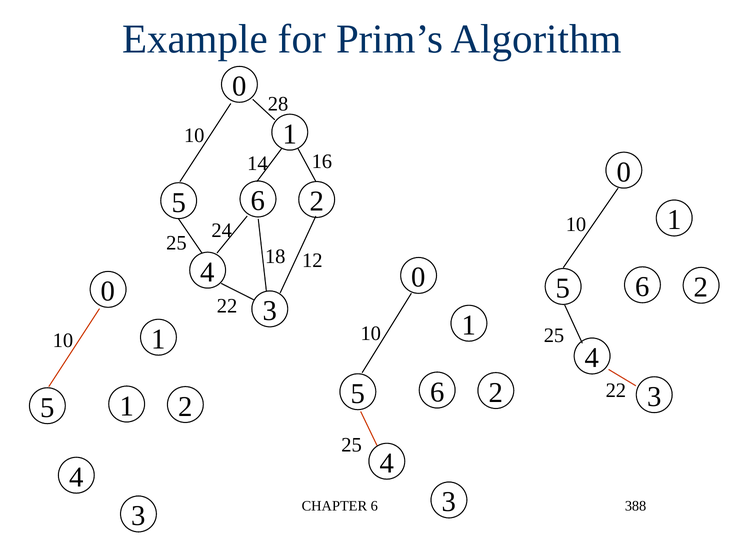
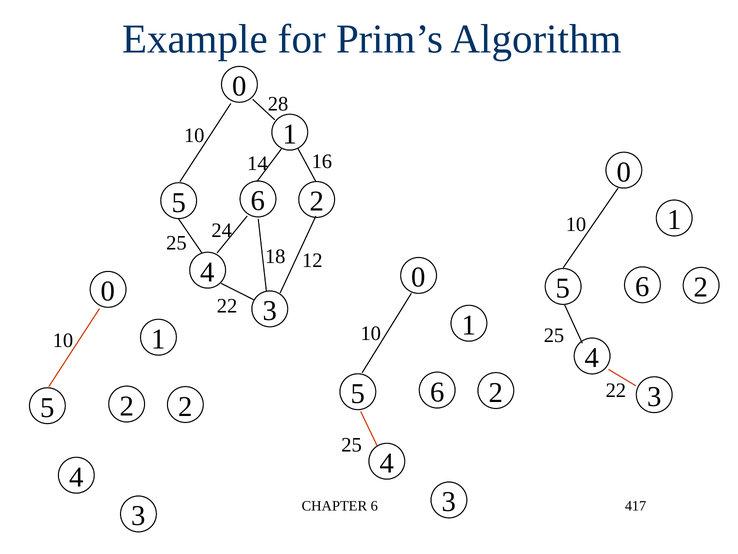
5 1: 1 -> 2
388: 388 -> 417
